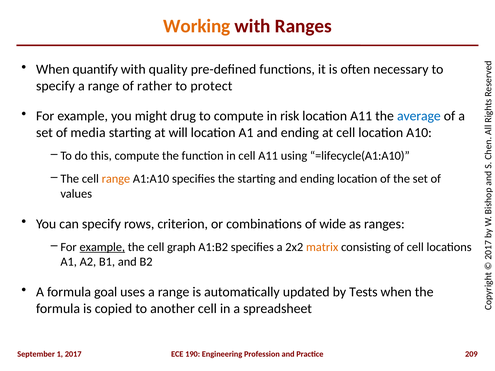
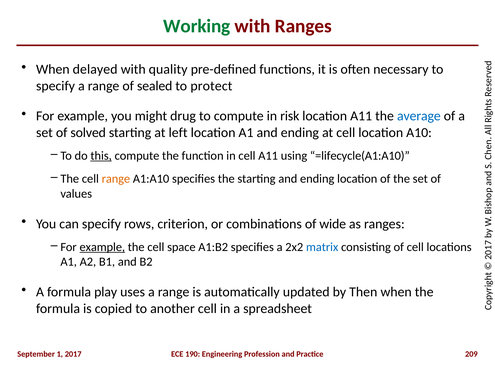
Working colour: orange -> green
quantify: quantify -> delayed
rather: rather -> sealed
media: media -> solved
will: will -> left
this underline: none -> present
graph: graph -> space
matrix colour: orange -> blue
goal: goal -> play
Tests: Tests -> Then
